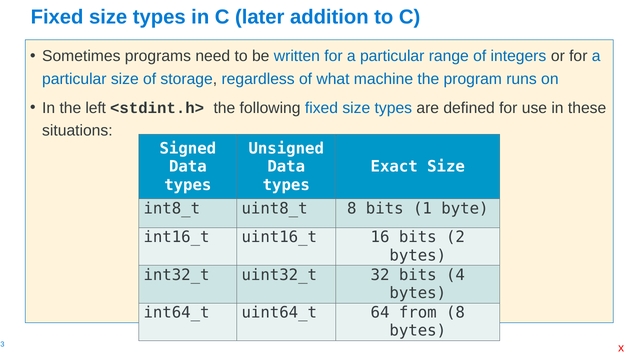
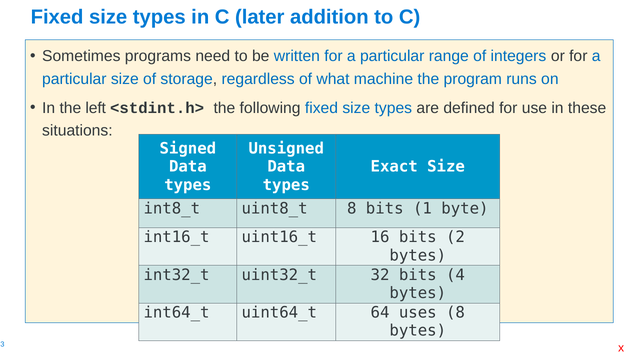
from: from -> uses
